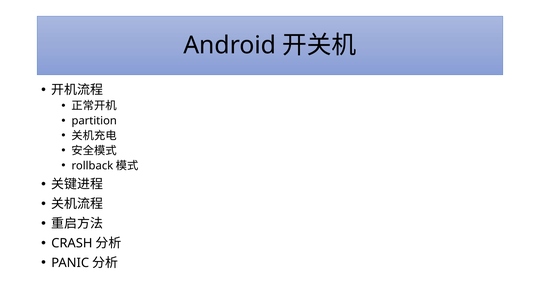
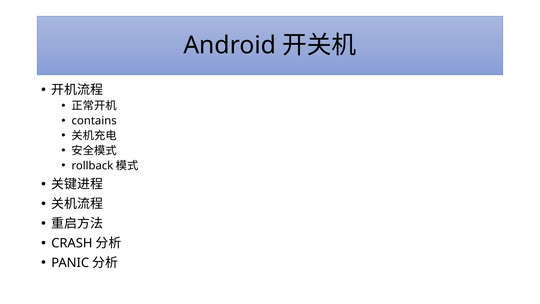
partition: partition -> contains
